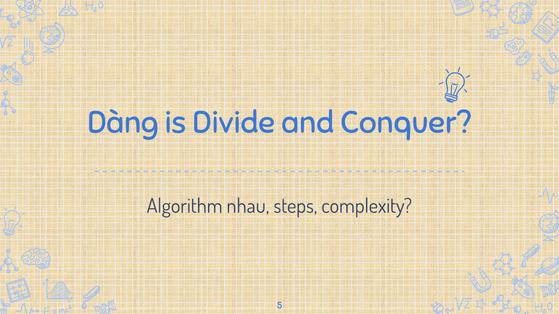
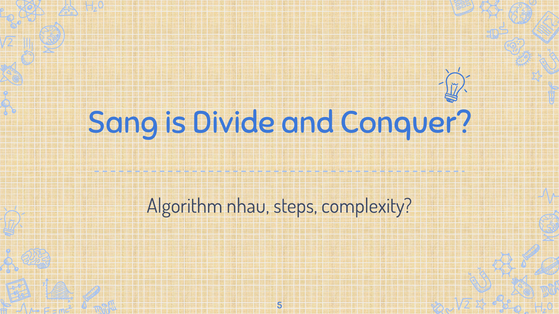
Dàng: Dàng -> Sang
